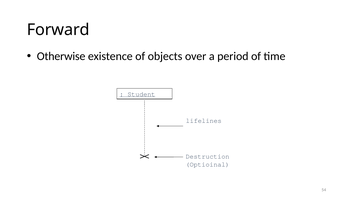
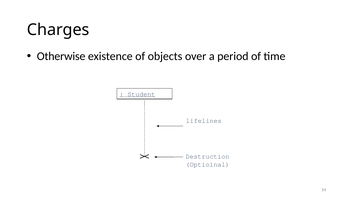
Forward: Forward -> Charges
